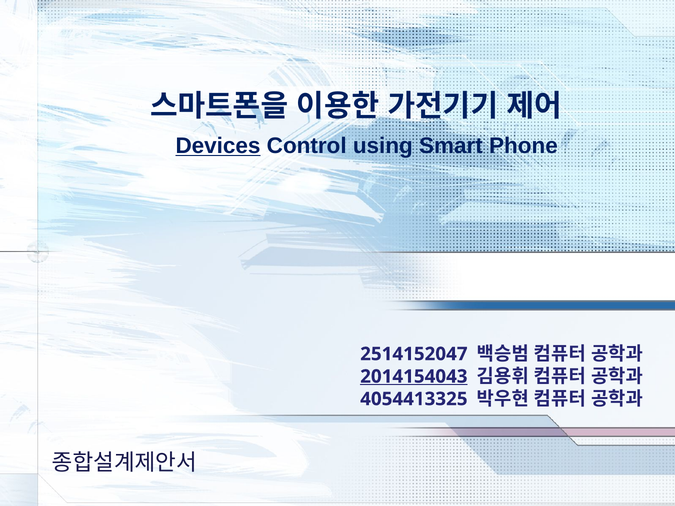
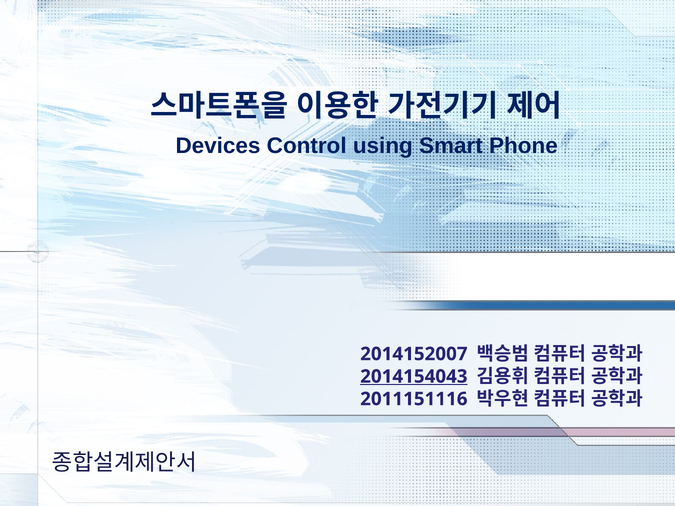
Devices underline: present -> none
2514152047: 2514152047 -> 2014152007
4054413325: 4054413325 -> 2011151116
